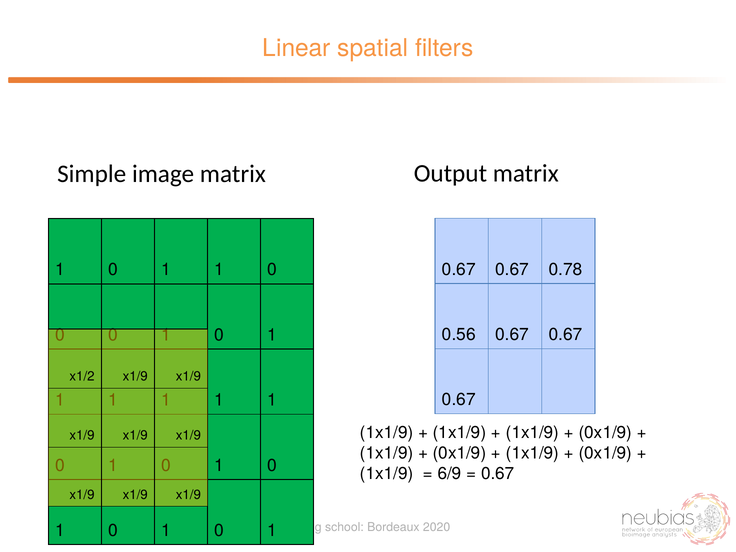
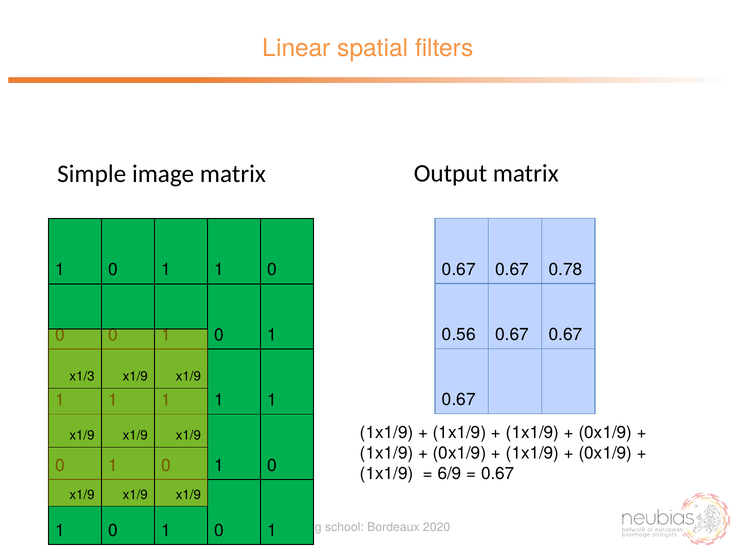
x1/2: x1/2 -> x1/3
